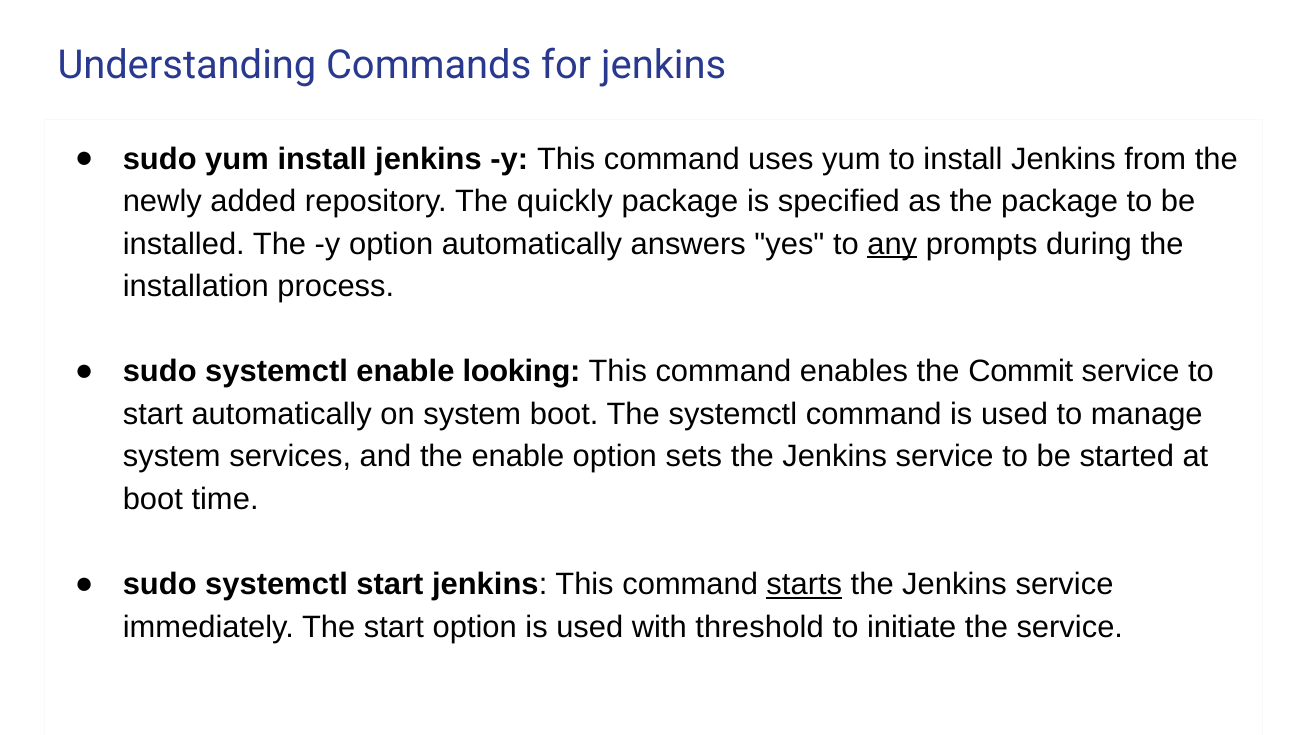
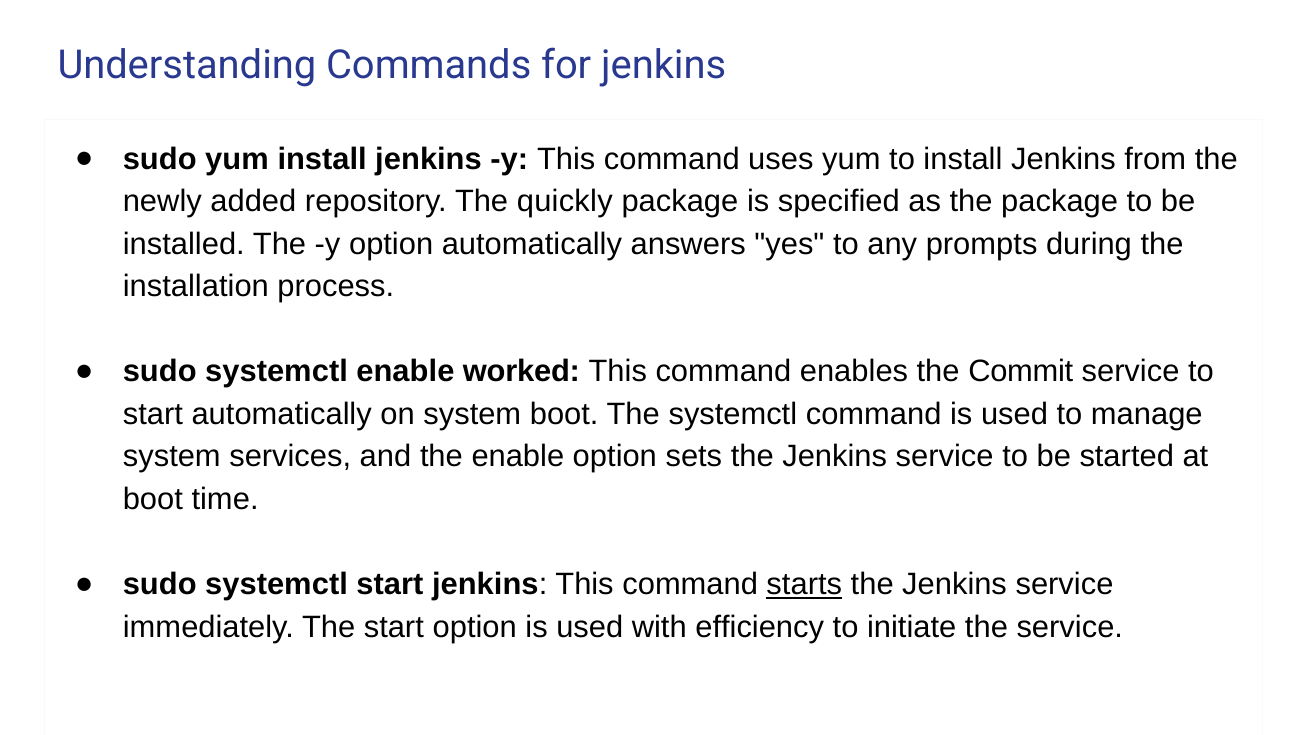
any underline: present -> none
looking: looking -> worked
threshold: threshold -> efficiency
